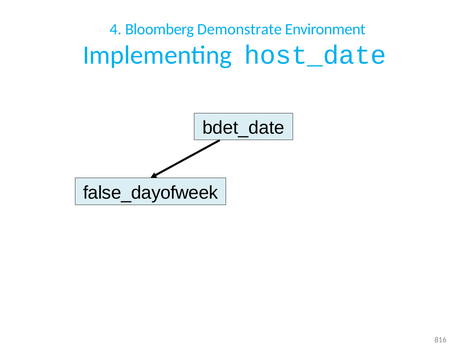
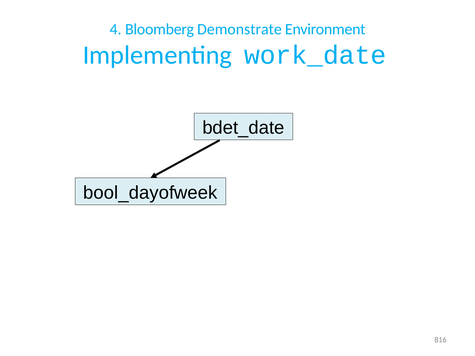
host_date: host_date -> work_date
false_dayofweek: false_dayofweek -> bool_dayofweek
